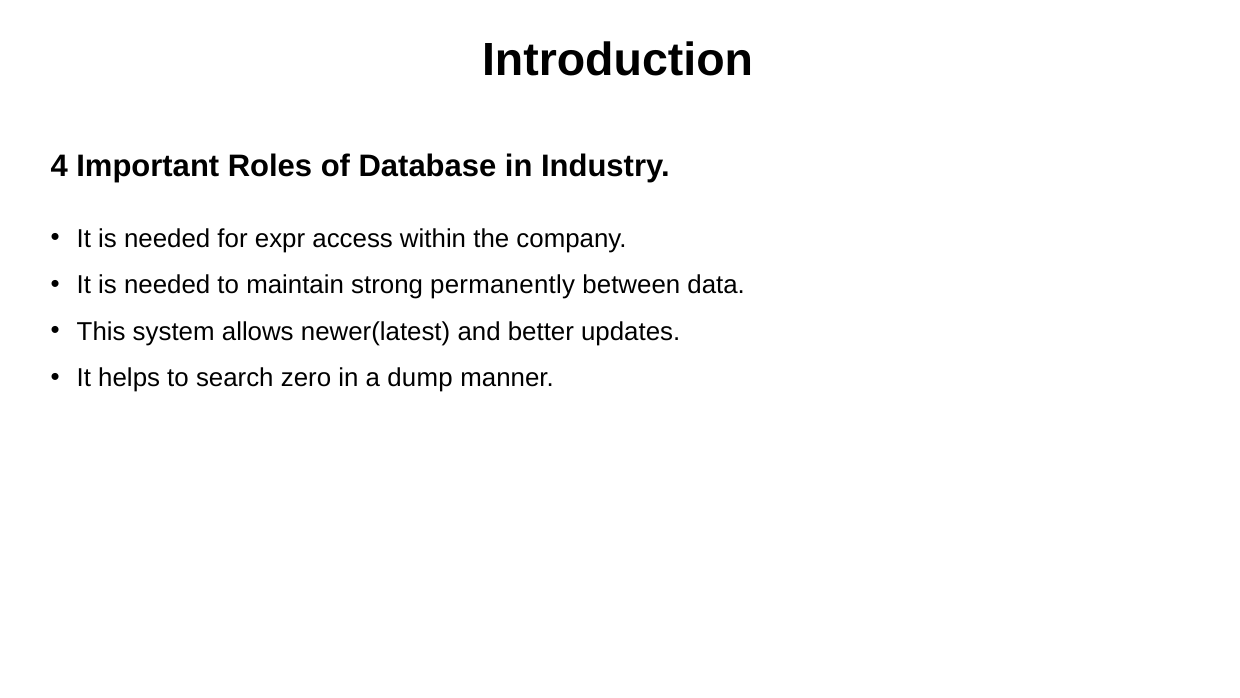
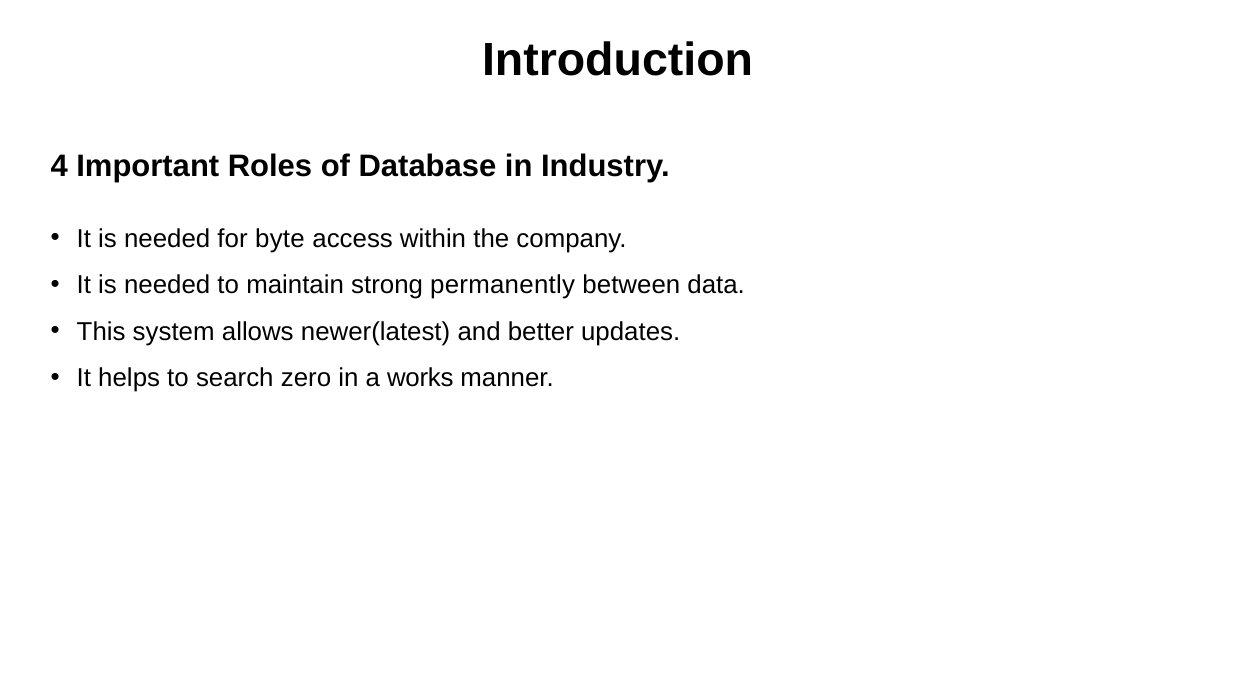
expr: expr -> byte
dump: dump -> works
